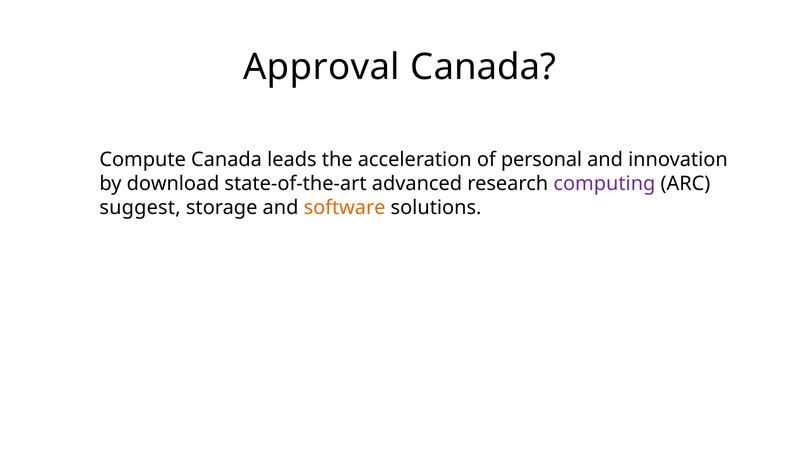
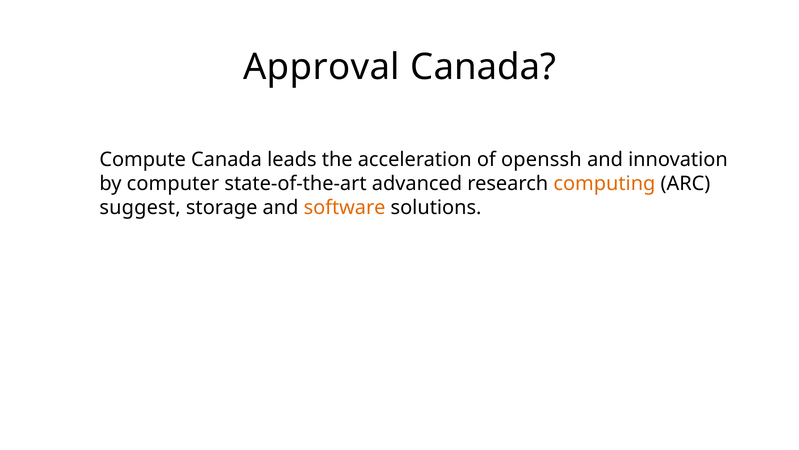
personal: personal -> openssh
download: download -> computer
computing colour: purple -> orange
